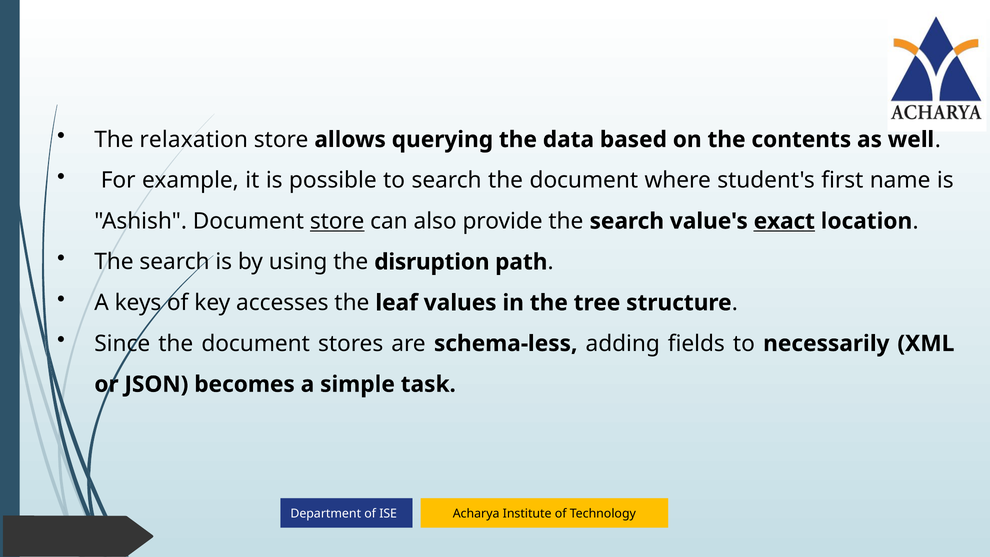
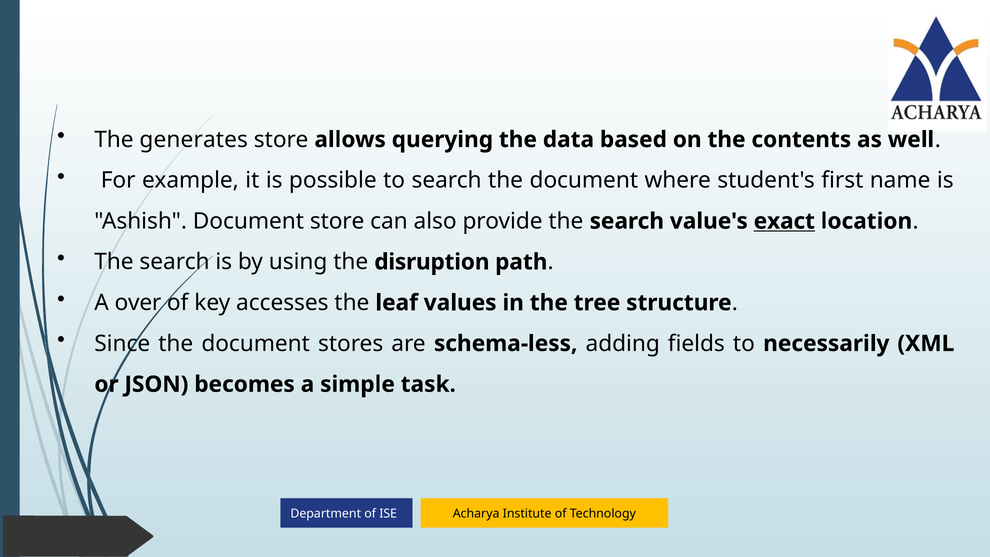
relaxation: relaxation -> generates
store at (337, 221) underline: present -> none
keys: keys -> over
